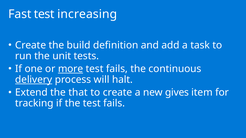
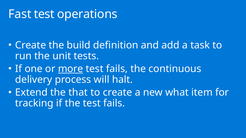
increasing: increasing -> operations
delivery underline: present -> none
gives: gives -> what
